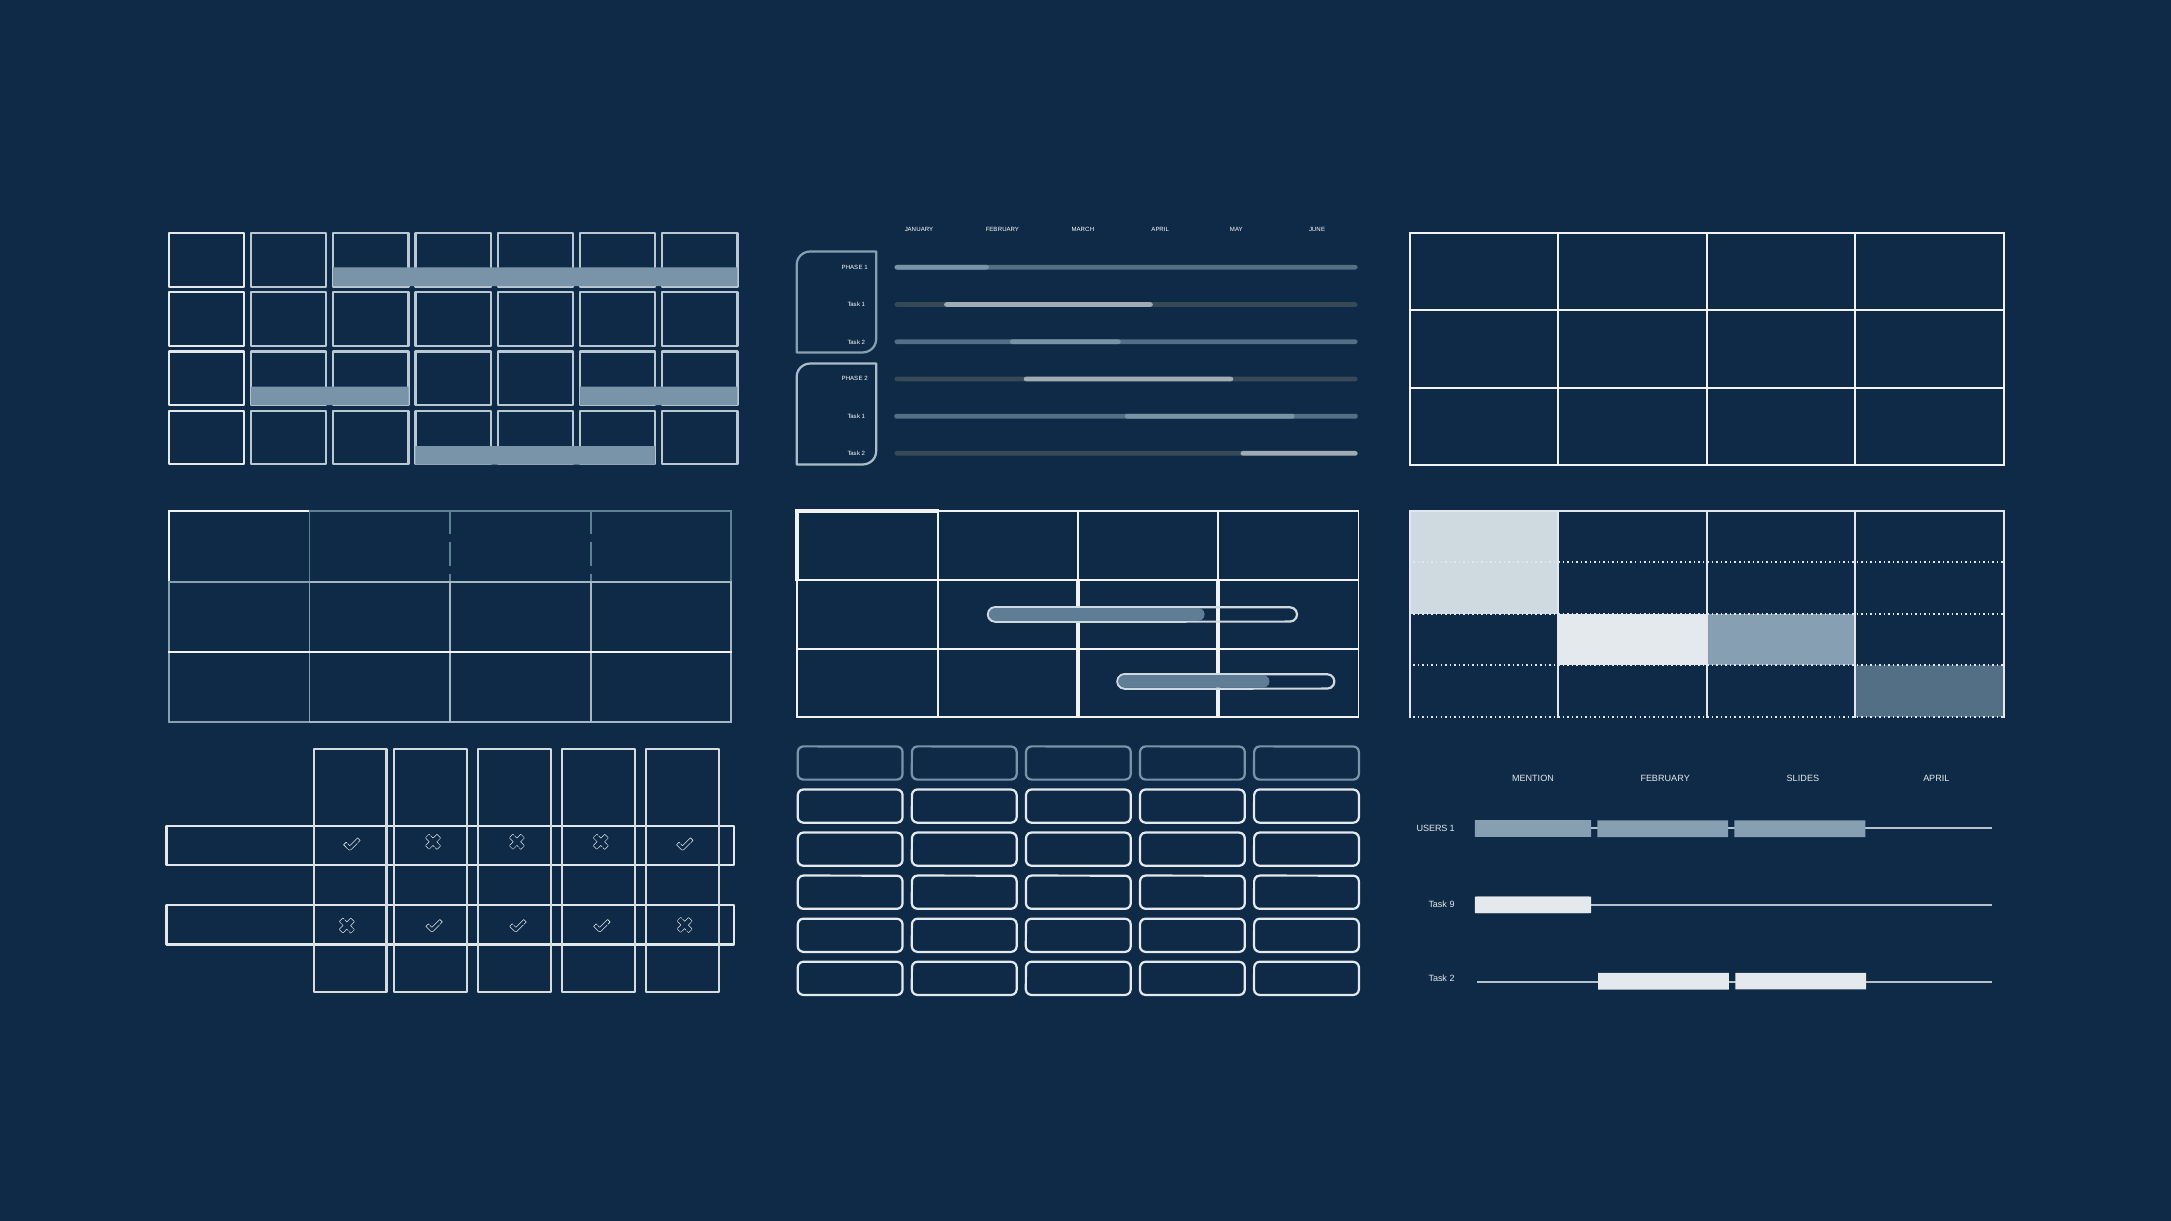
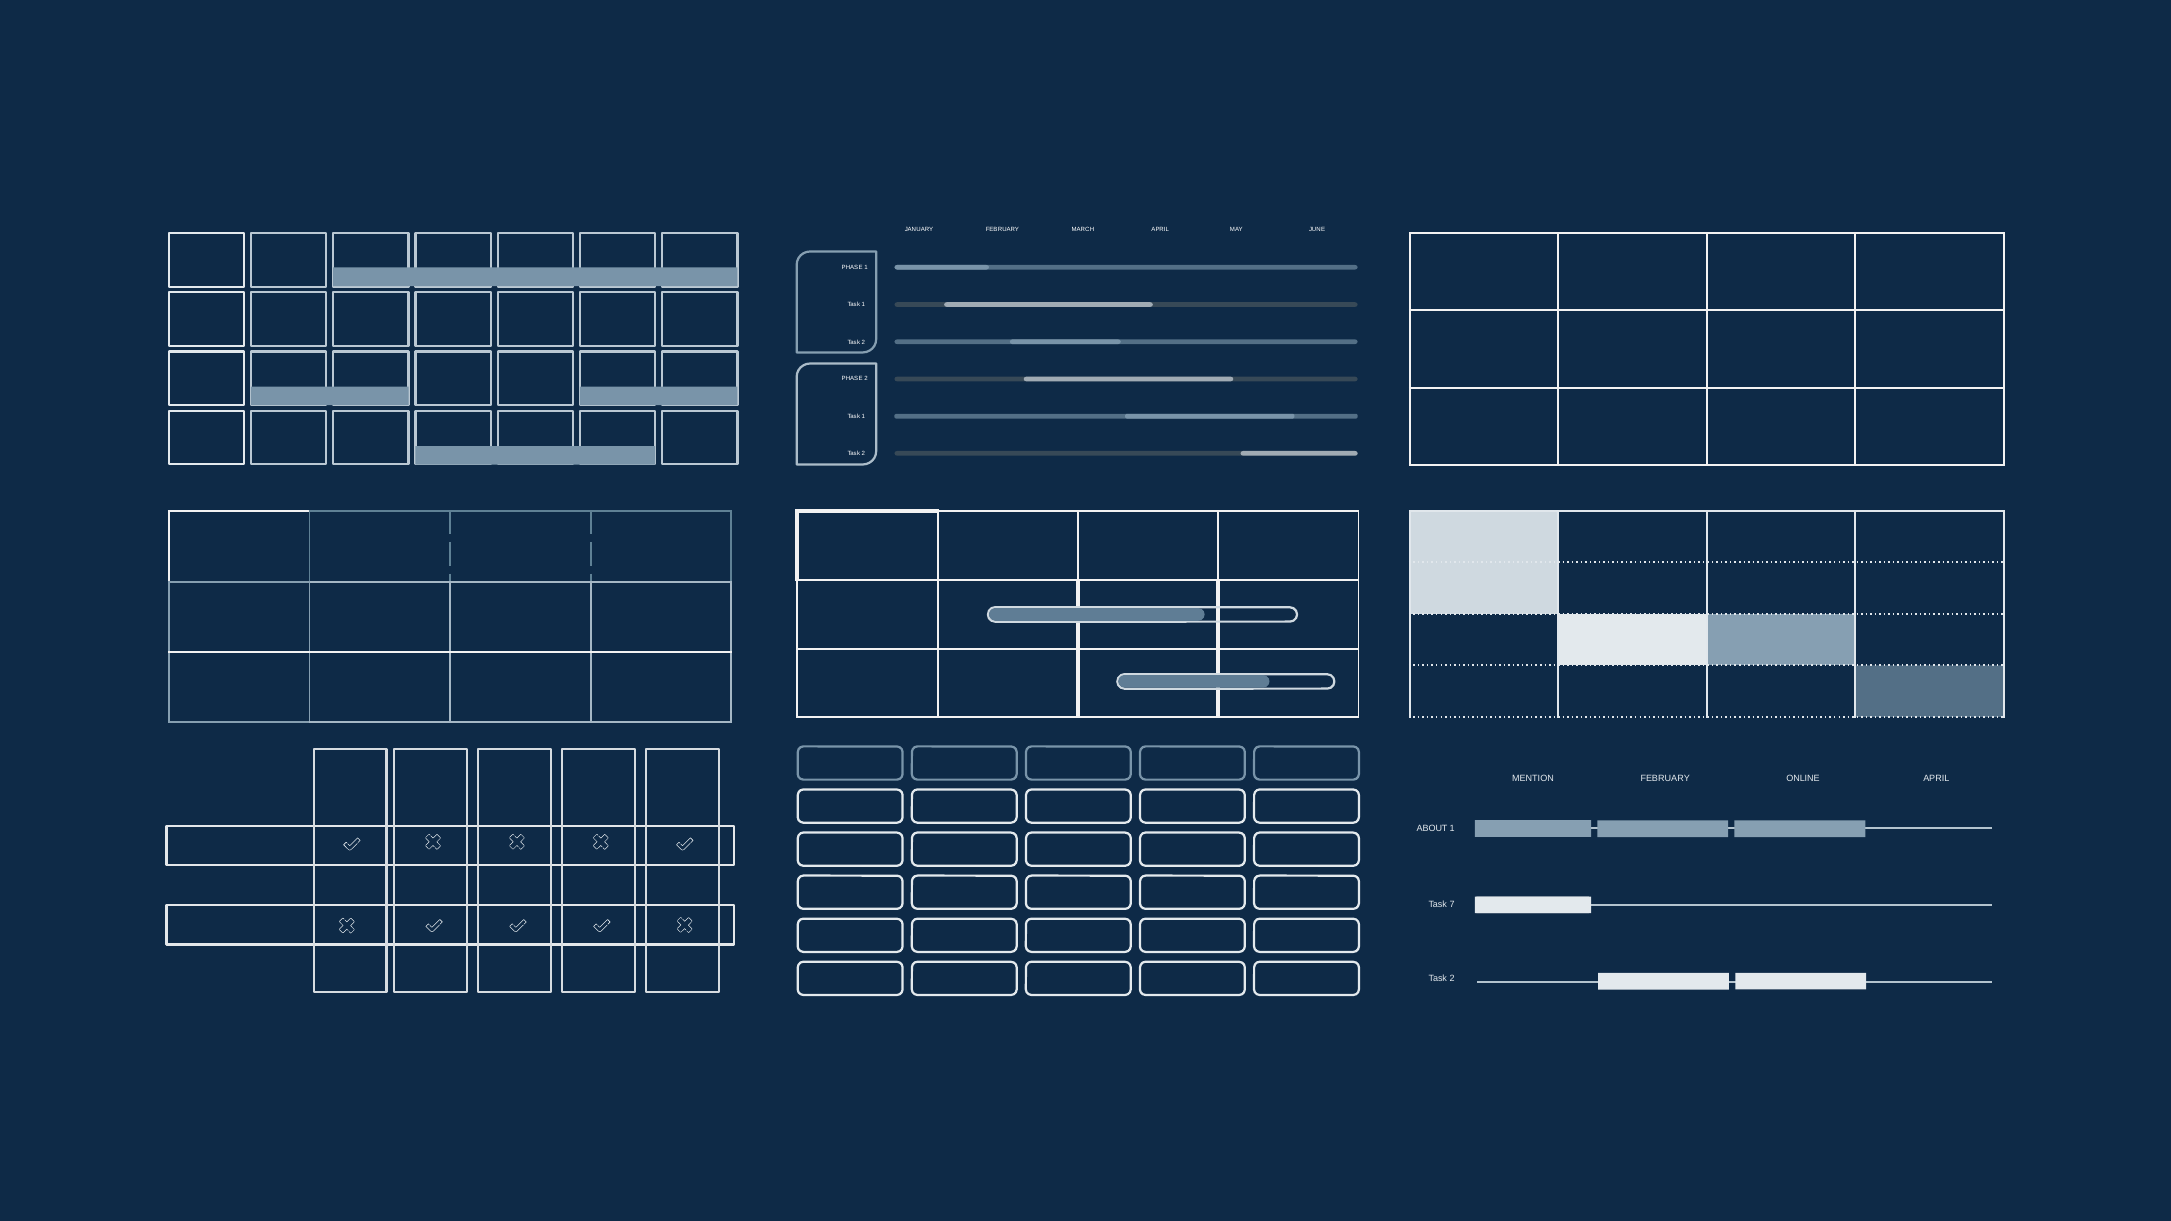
SLIDES: SLIDES -> ONLINE
USERS: USERS -> ABOUT
9: 9 -> 7
